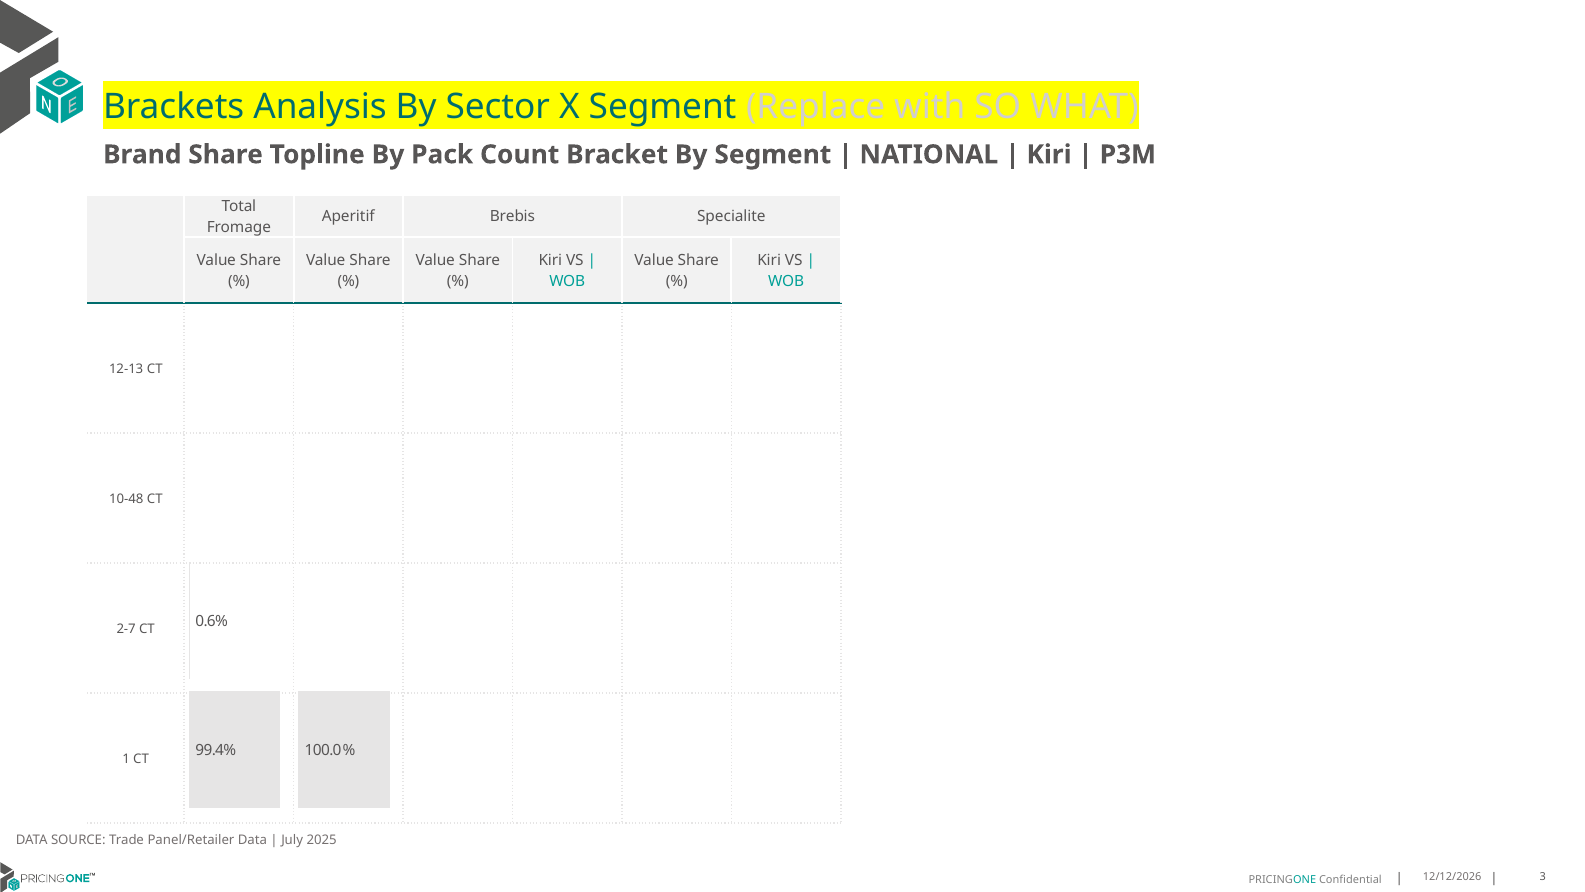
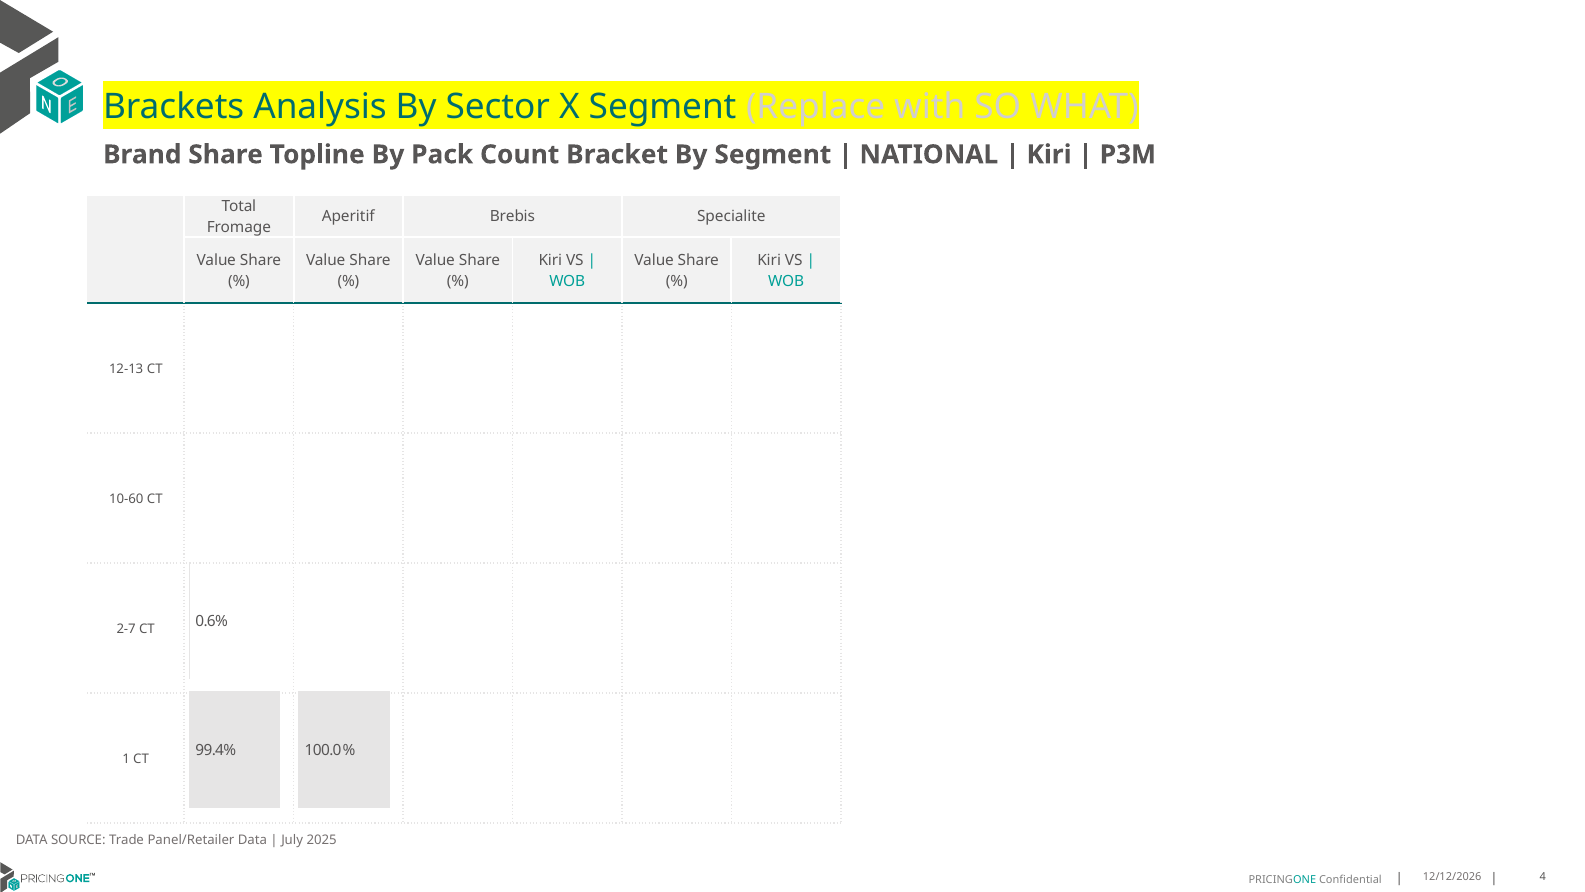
10-48: 10-48 -> 10-60
3: 3 -> 4
